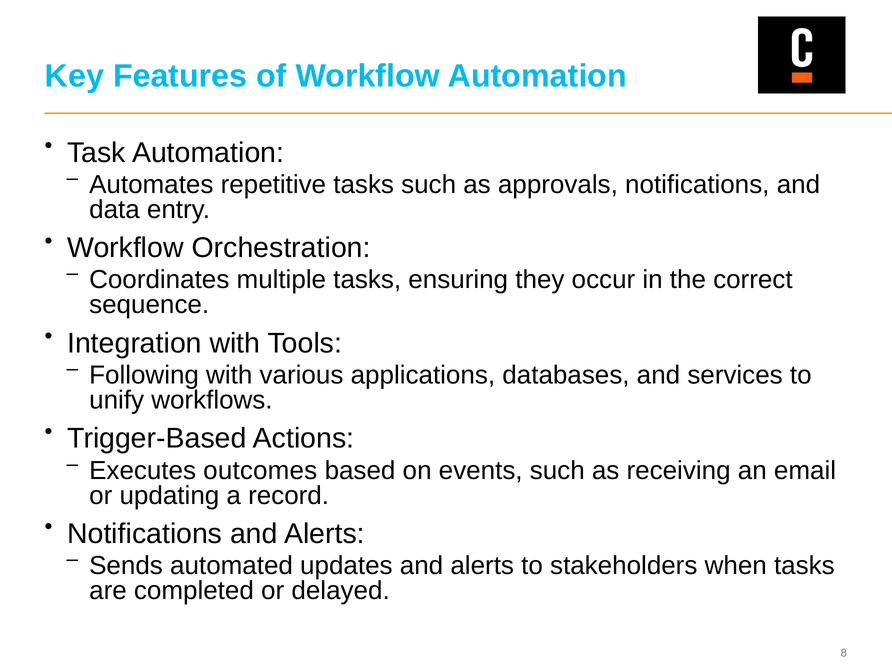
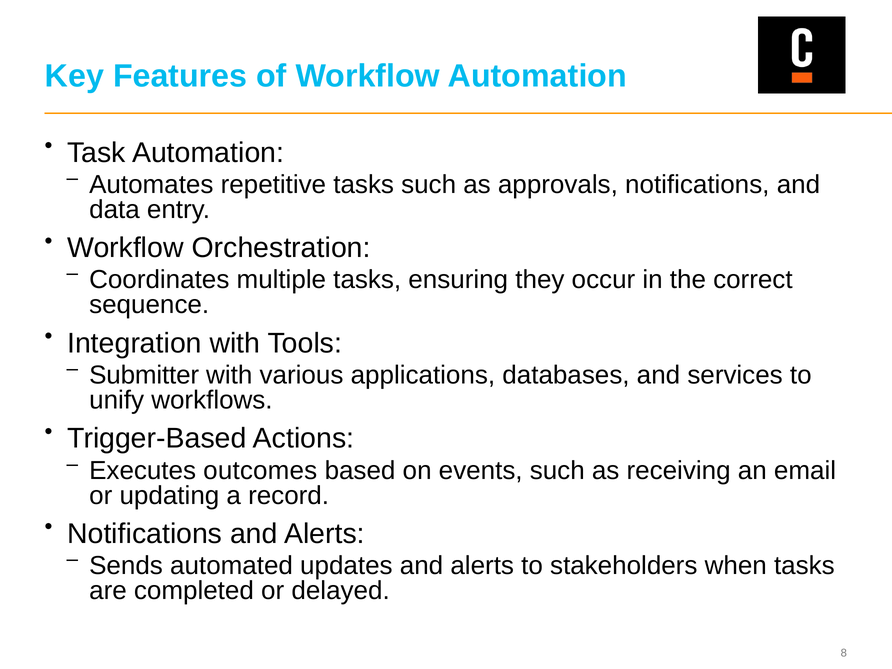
Following: Following -> Submitter
